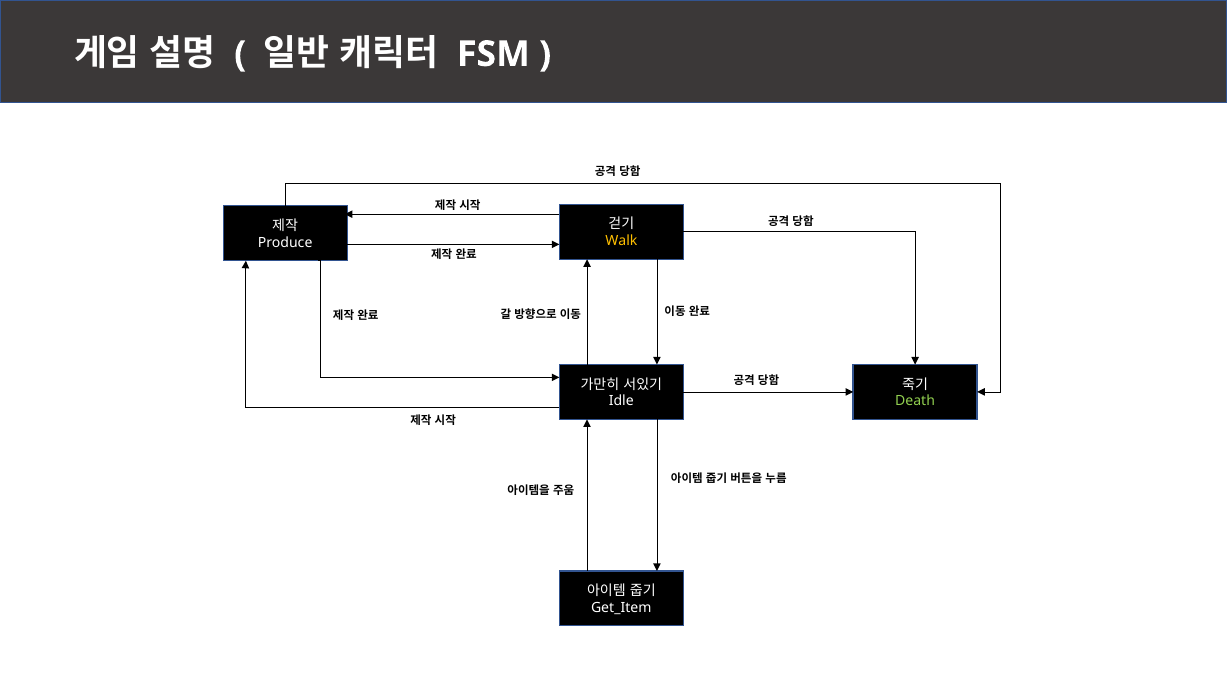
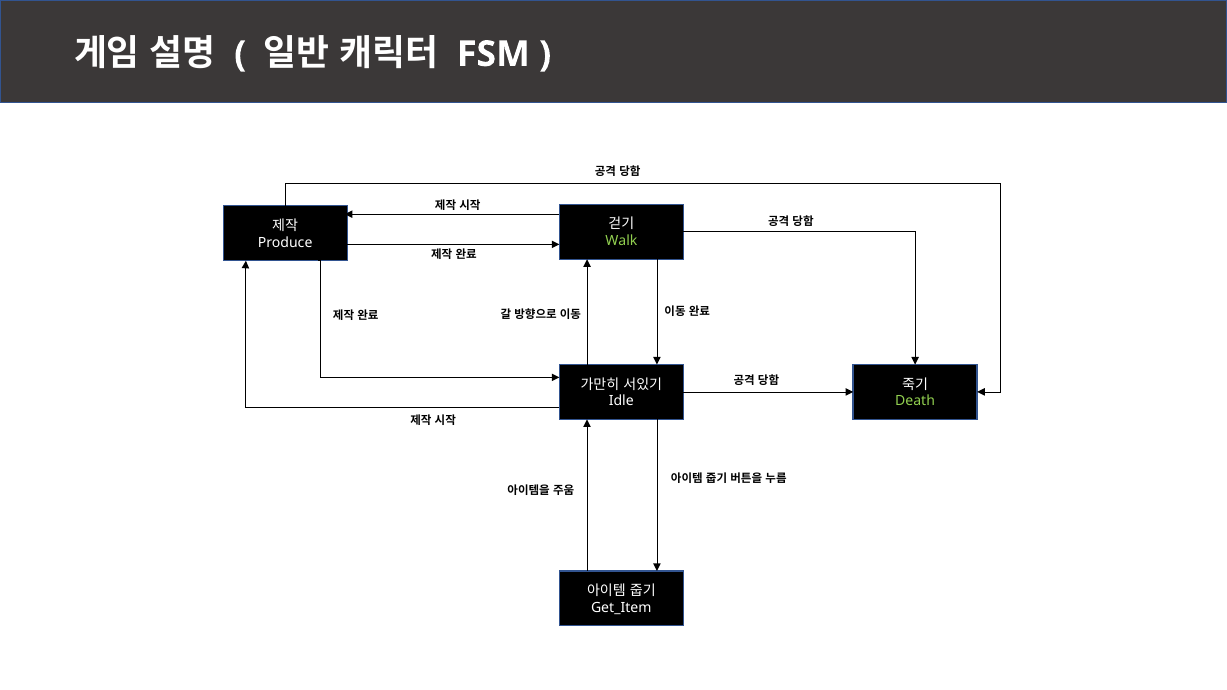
Walk colour: yellow -> light green
